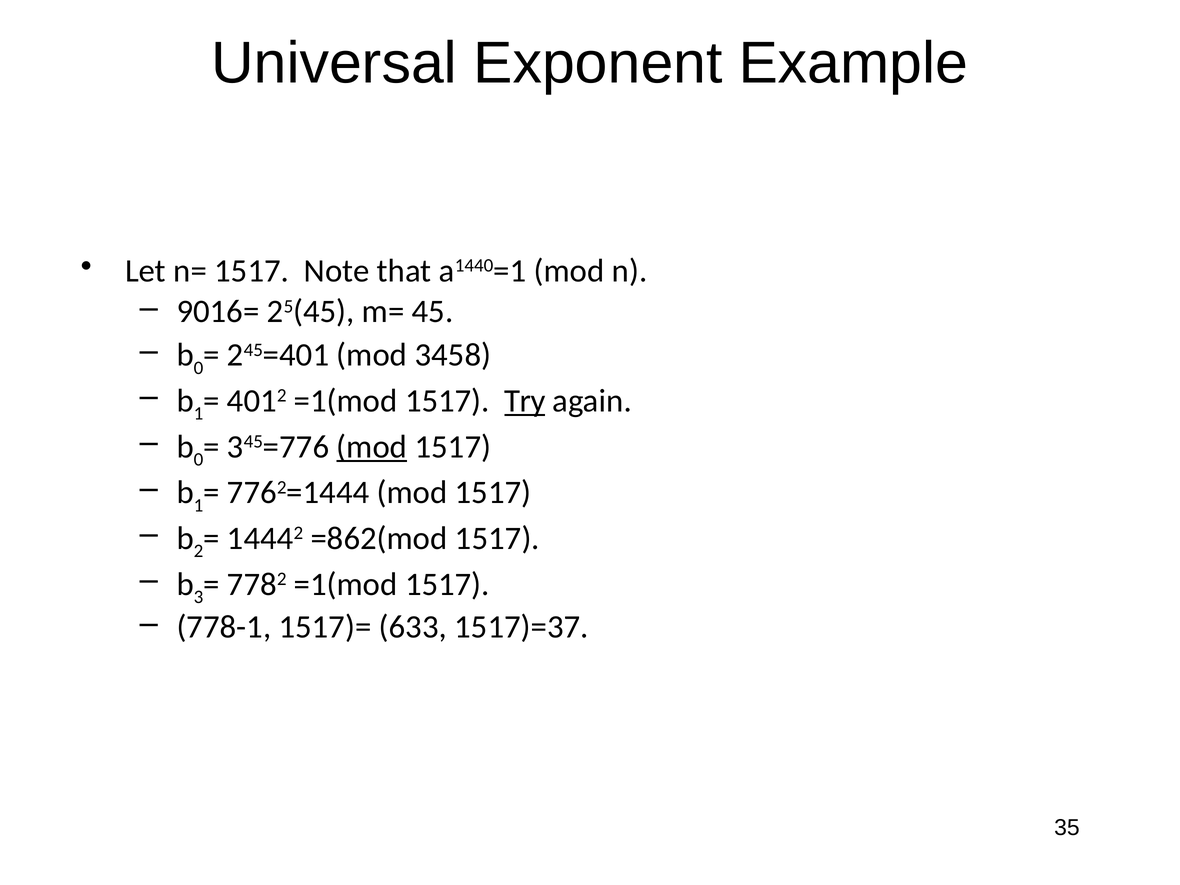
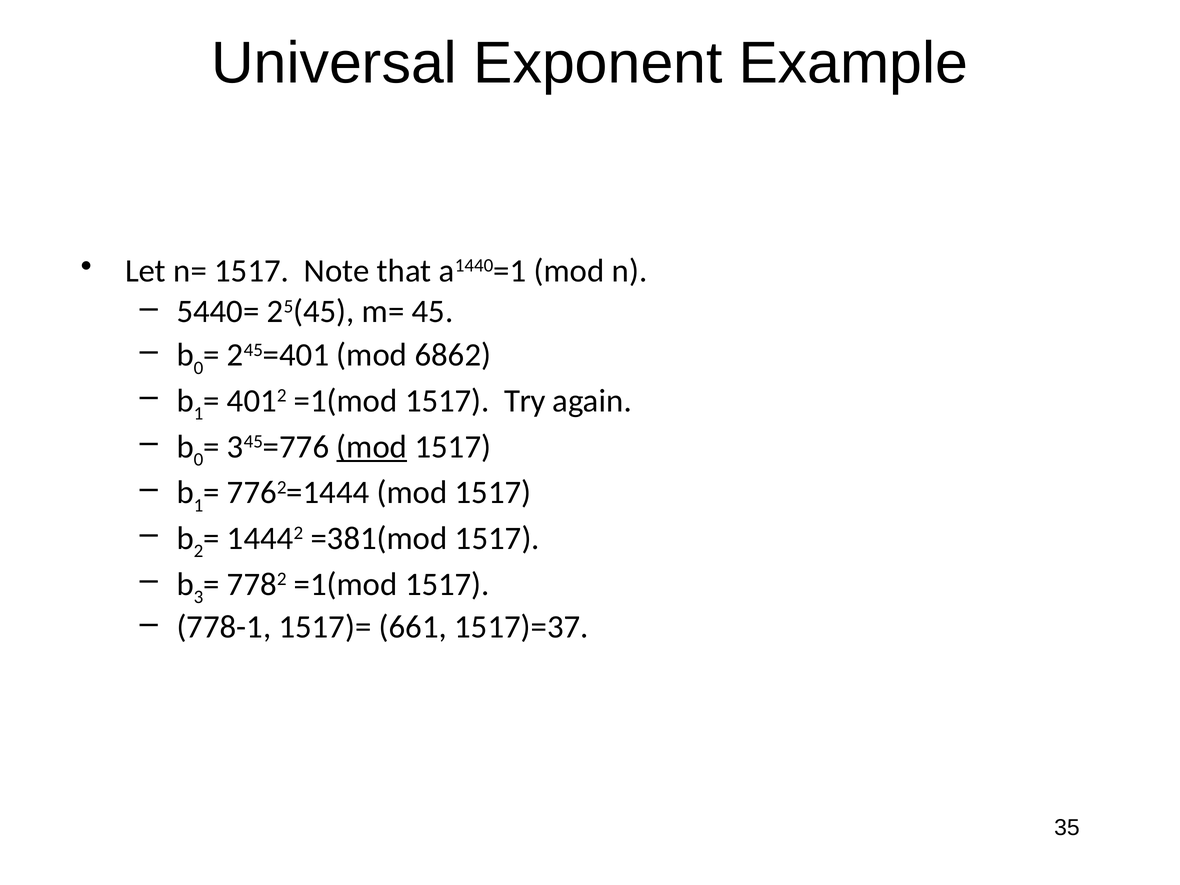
9016=: 9016= -> 5440=
3458: 3458 -> 6862
Try underline: present -> none
=862(mod: =862(mod -> =381(mod
633: 633 -> 661
